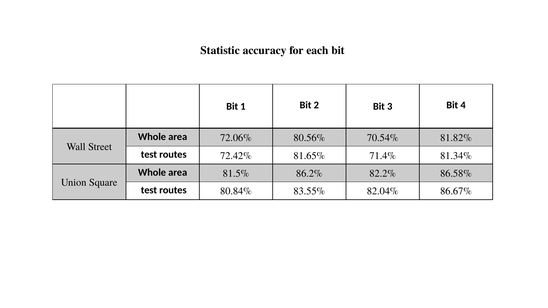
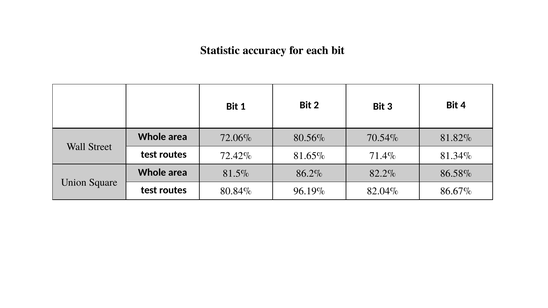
83.55%: 83.55% -> 96.19%
